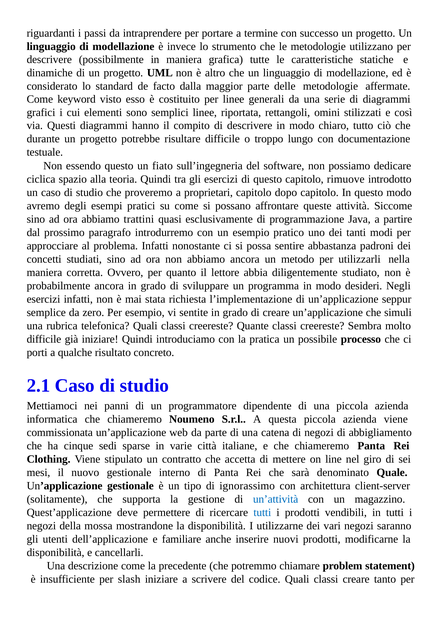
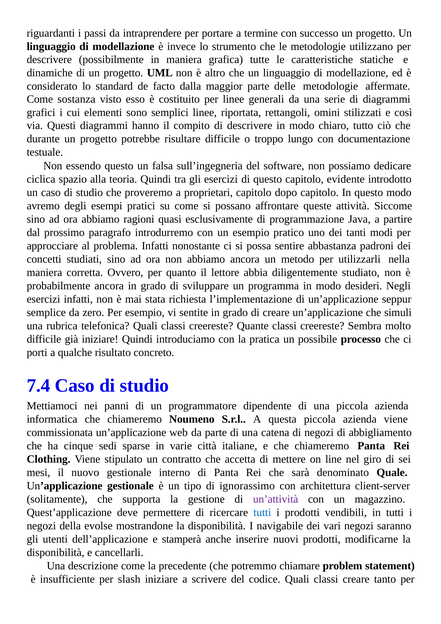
keyword: keyword -> sostanza
fiato: fiato -> falsa
rimuove: rimuove -> evidente
trattini: trattini -> ragioni
2.1: 2.1 -> 7.4
un’attività colour: blue -> purple
mossa: mossa -> evolse
utilizzarne: utilizzarne -> navigabile
familiare: familiare -> stamperà
